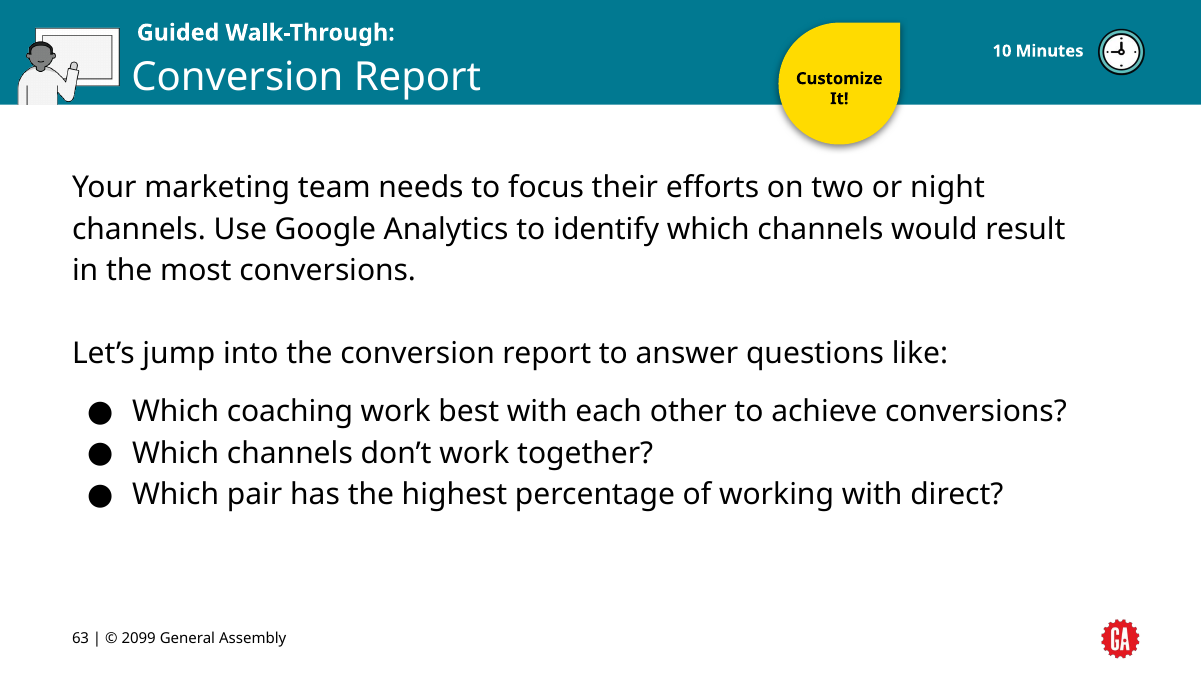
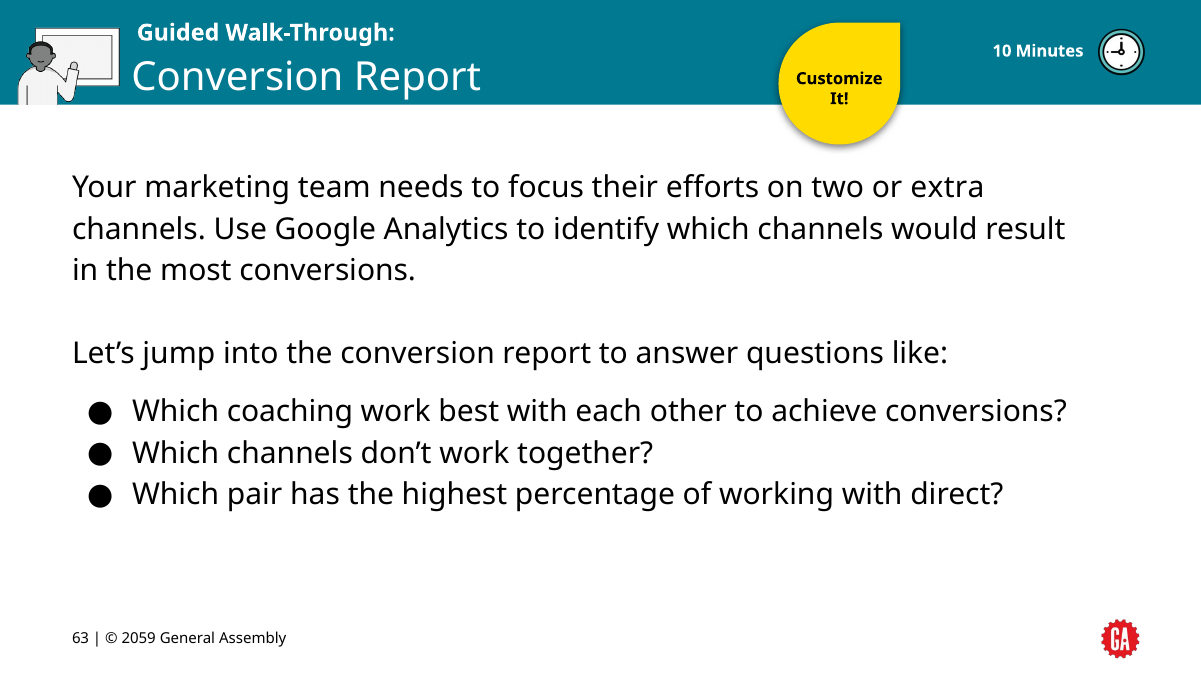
night: night -> extra
2099: 2099 -> 2059
